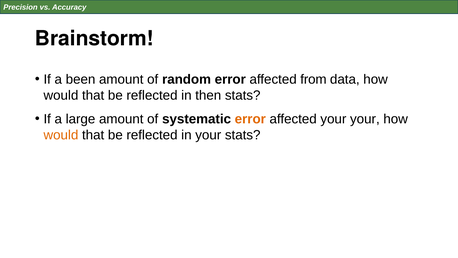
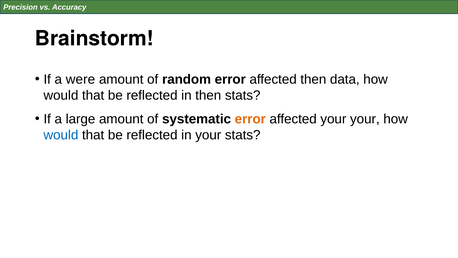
been: been -> were
affected from: from -> then
would at (61, 135) colour: orange -> blue
